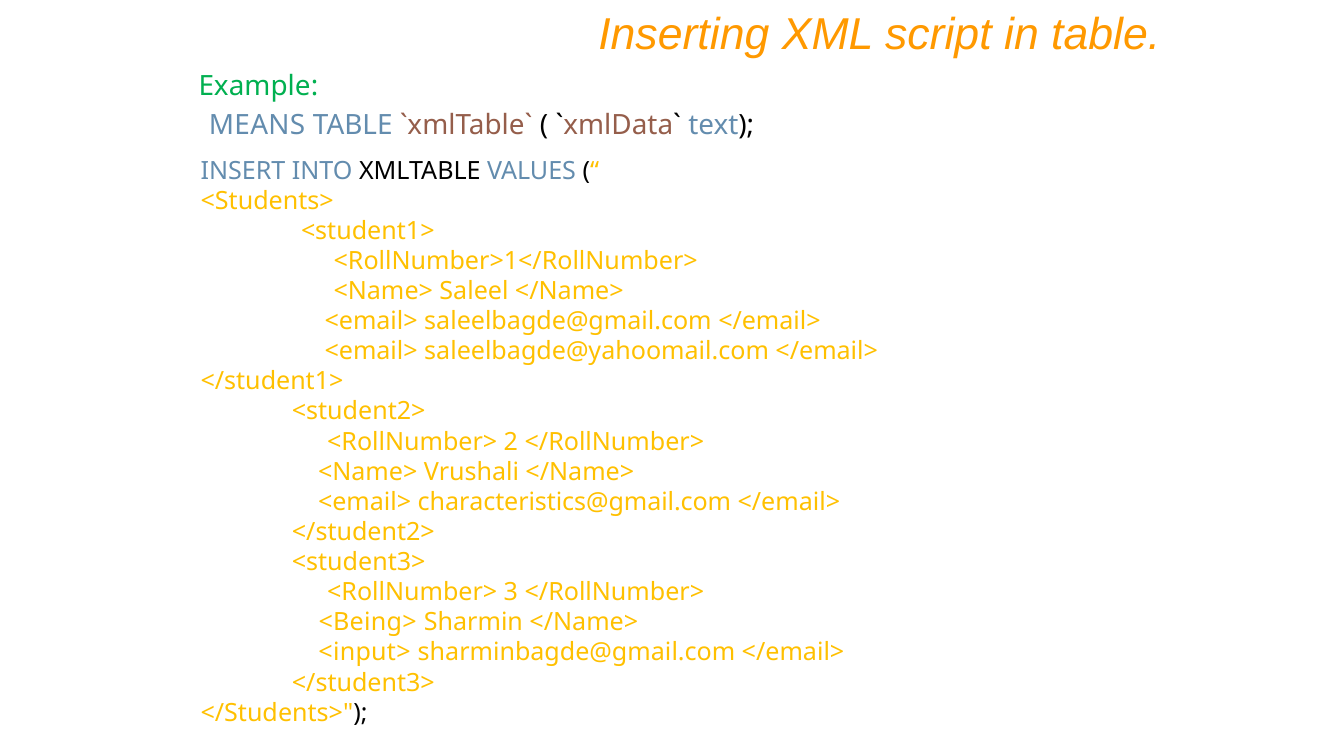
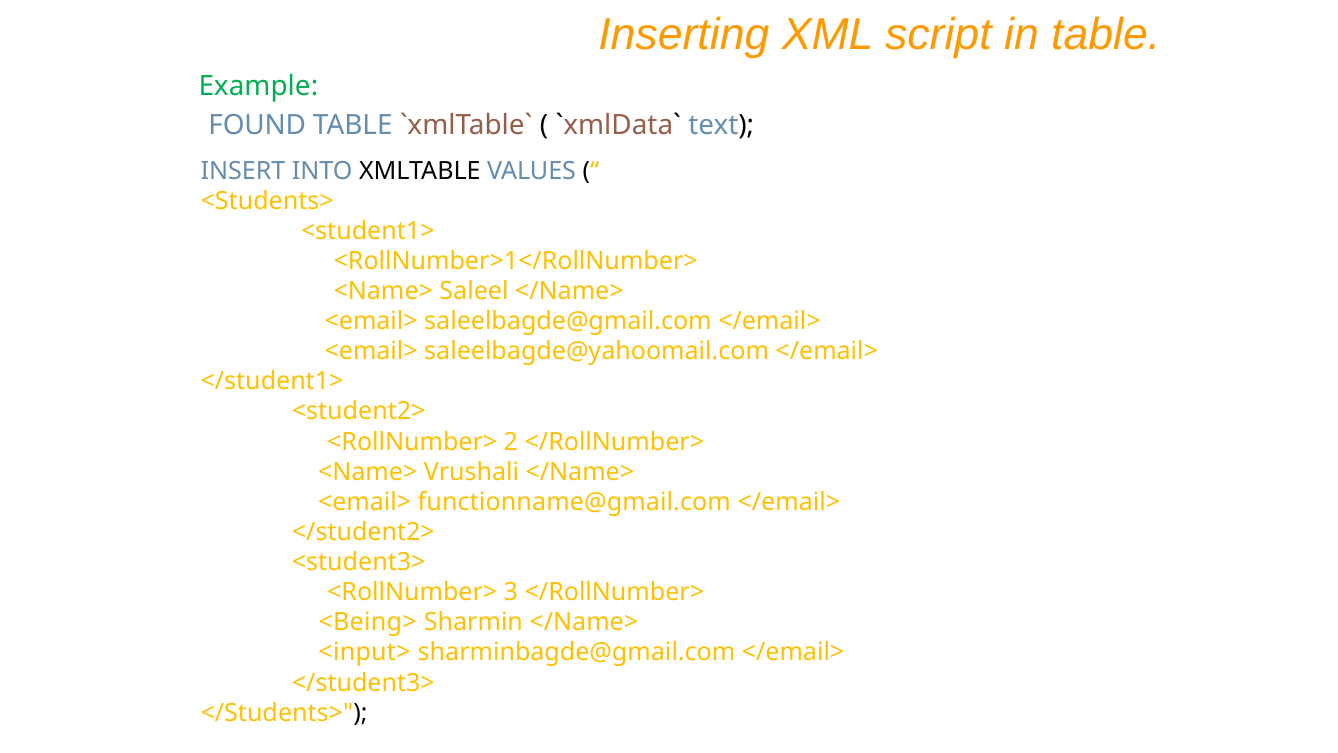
MEANS: MEANS -> FOUND
characteristics@gmail.com: characteristics@gmail.com -> functionname@gmail.com
